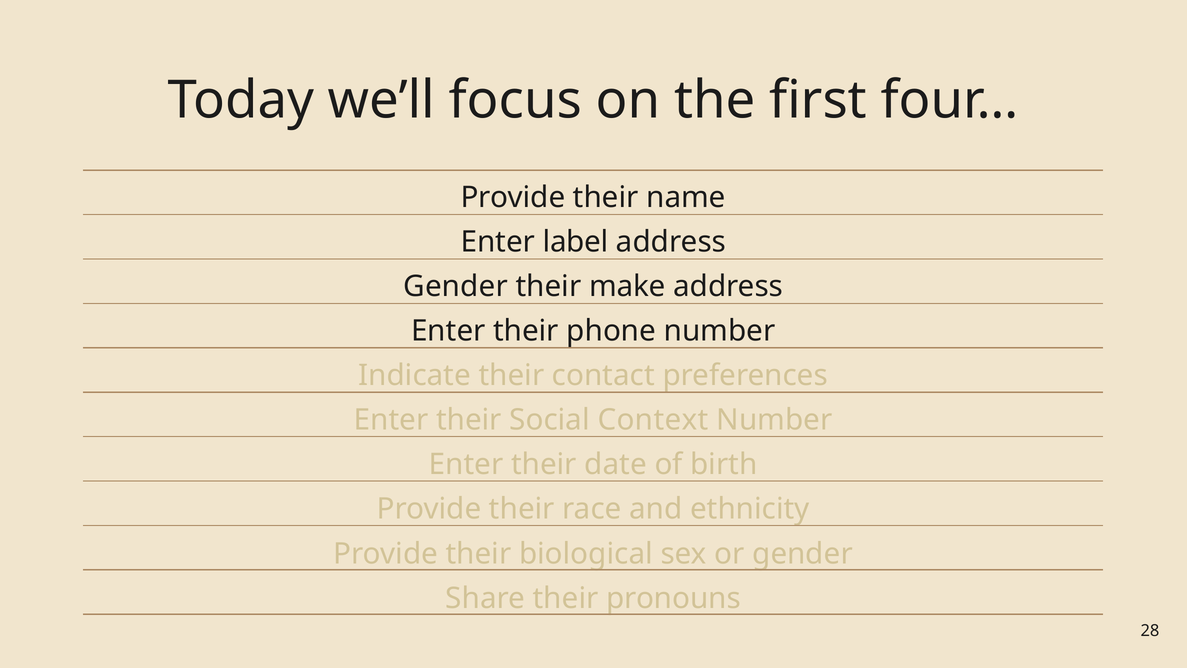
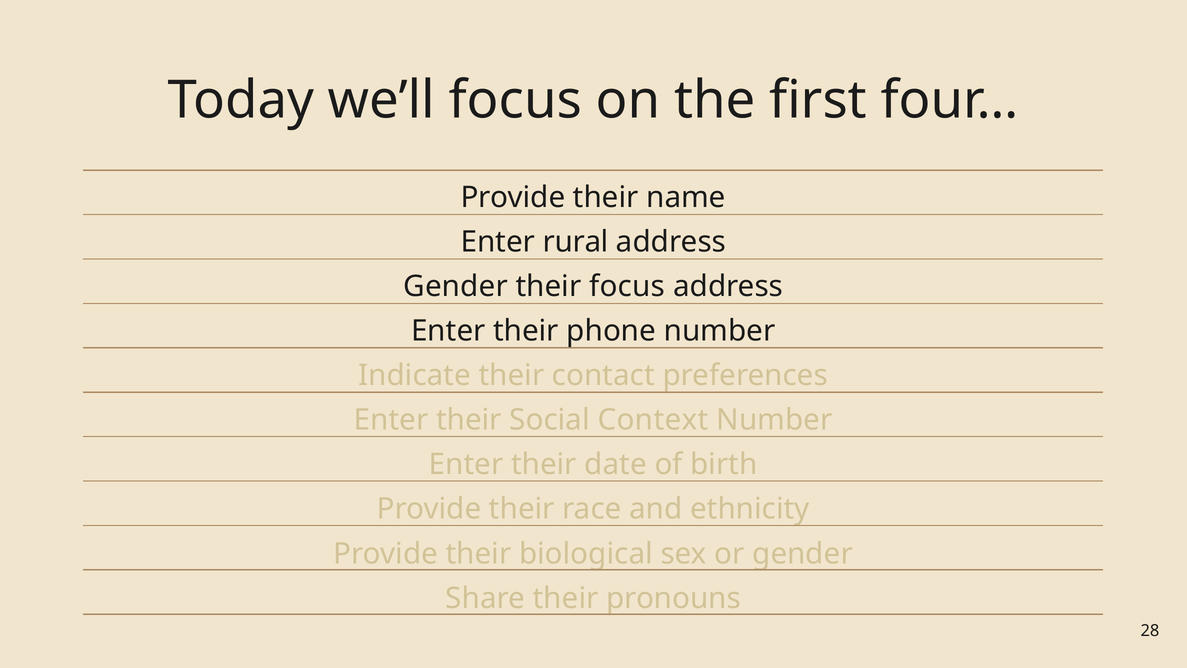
label: label -> rural
their make: make -> focus
